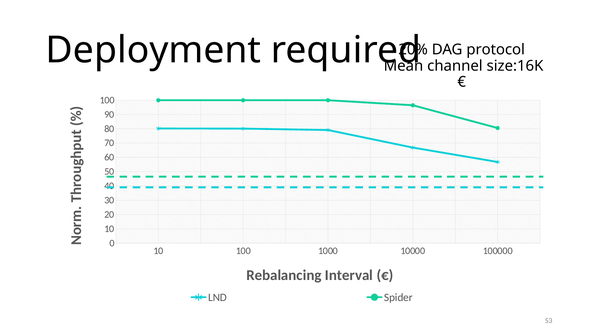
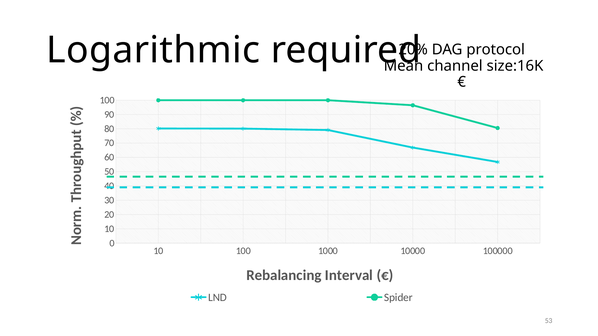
Deployment: Deployment -> Logarithmic
